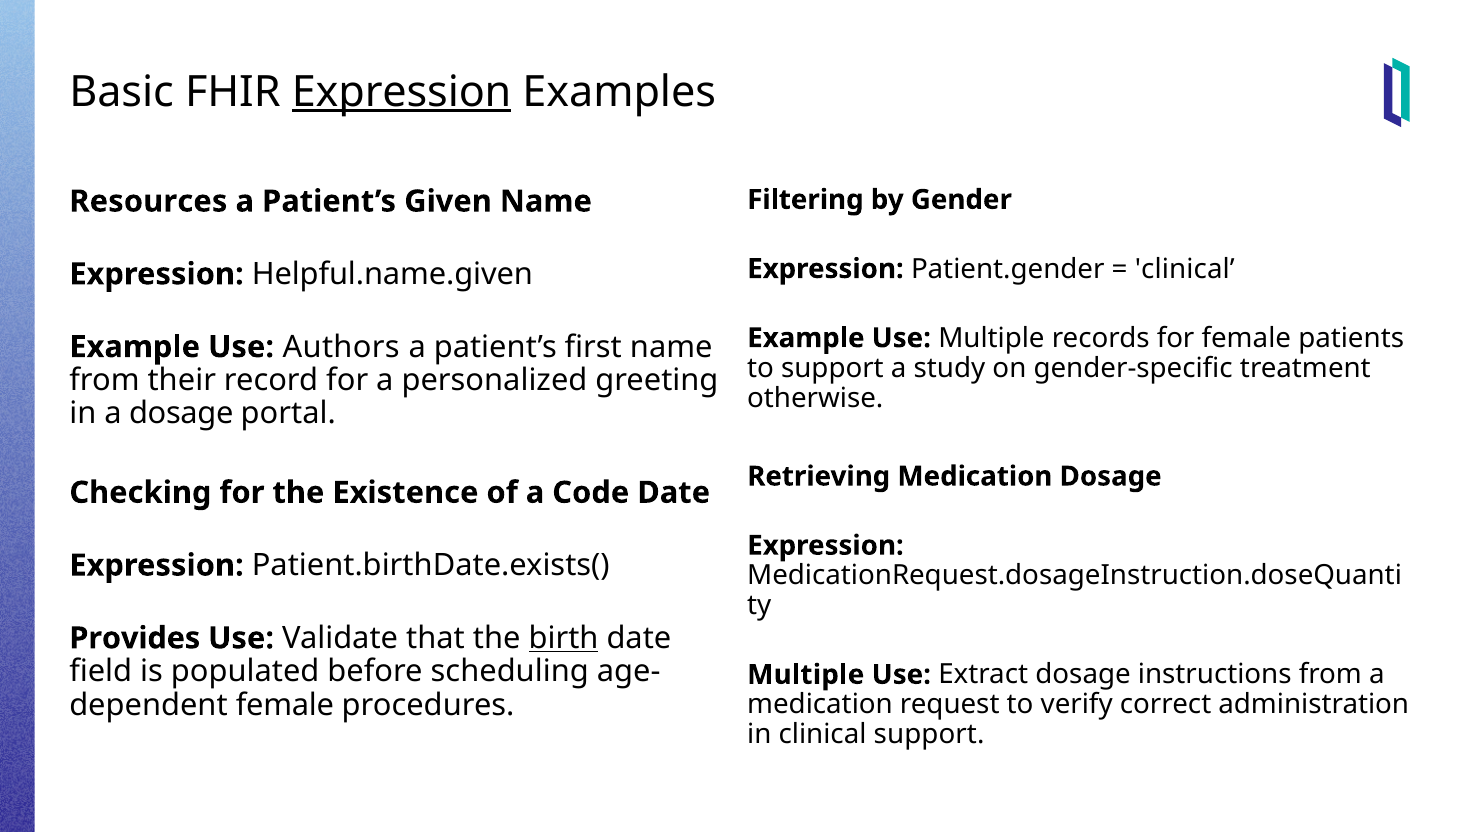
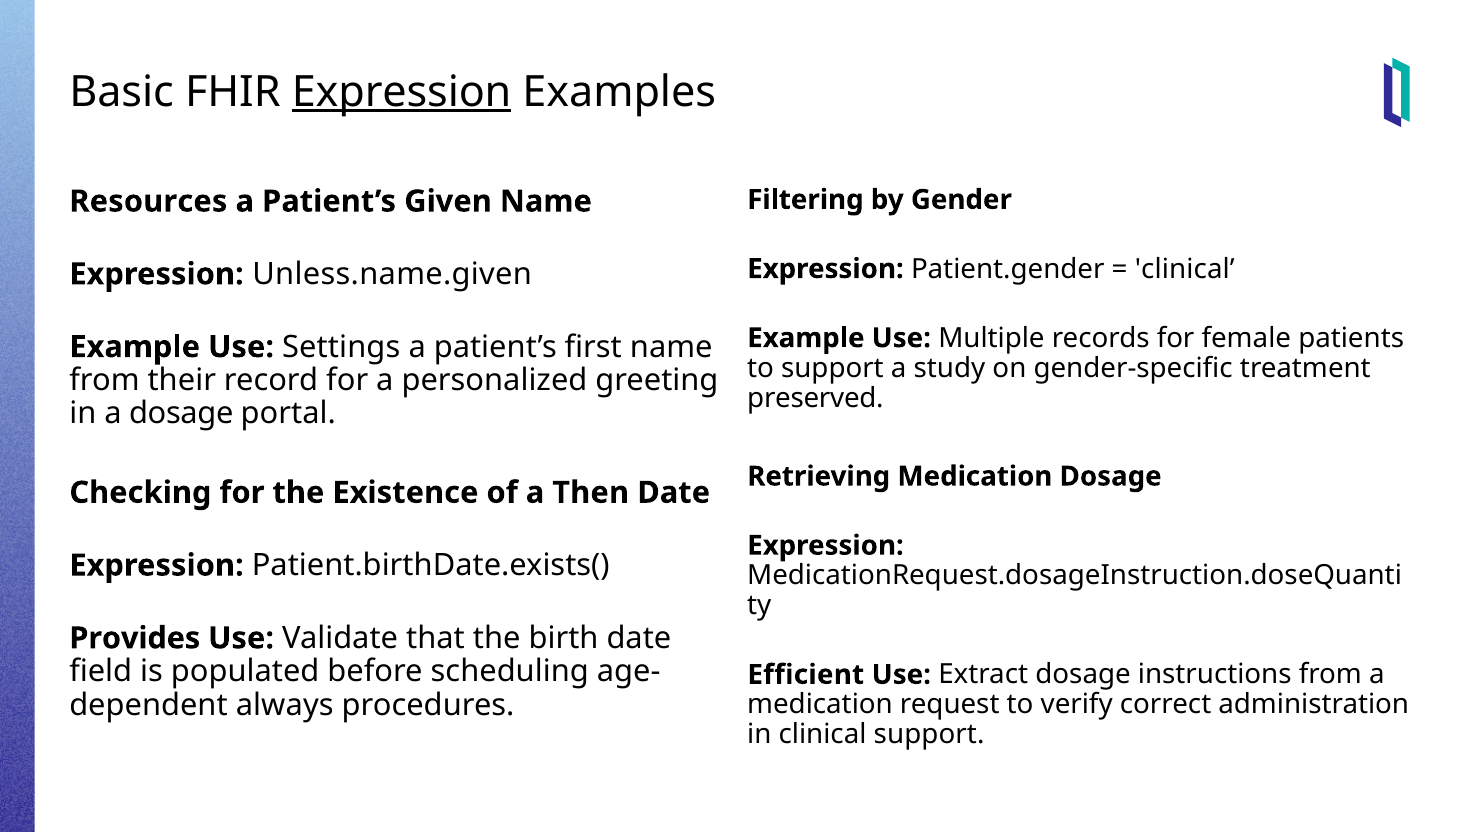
Helpful.name.given: Helpful.name.given -> Unless.name.given
Authors: Authors -> Settings
otherwise: otherwise -> preserved
Code: Code -> Then
birth underline: present -> none
Multiple at (806, 675): Multiple -> Efficient
female at (285, 705): female -> always
